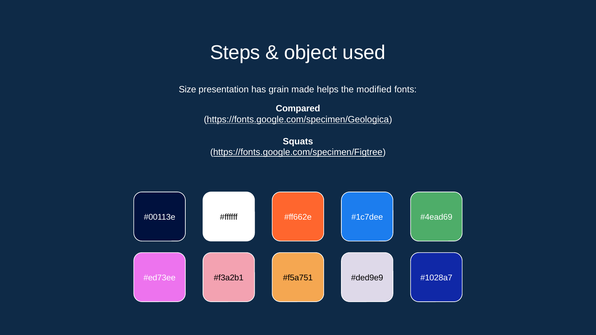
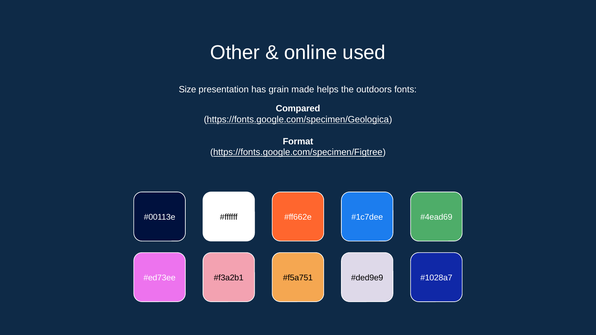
Steps: Steps -> Other
object: object -> online
modified: modified -> outdoors
Squats: Squats -> Format
